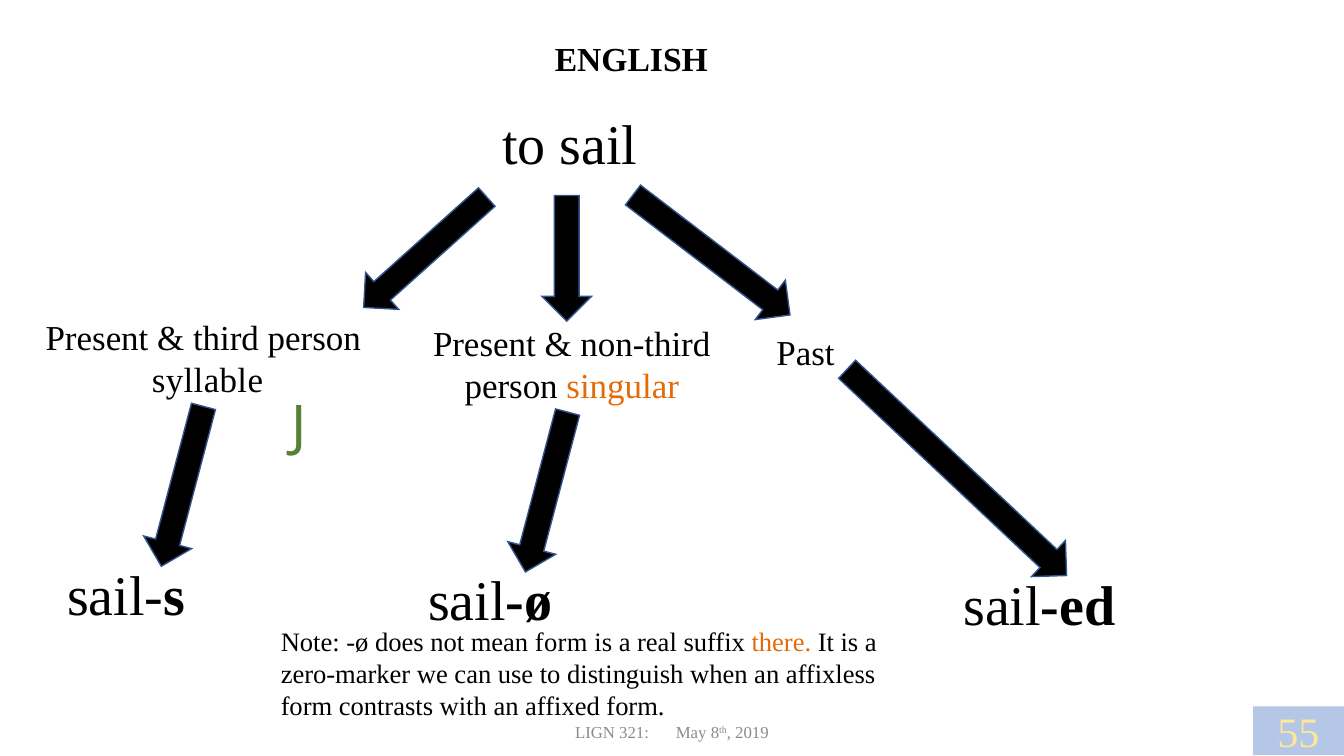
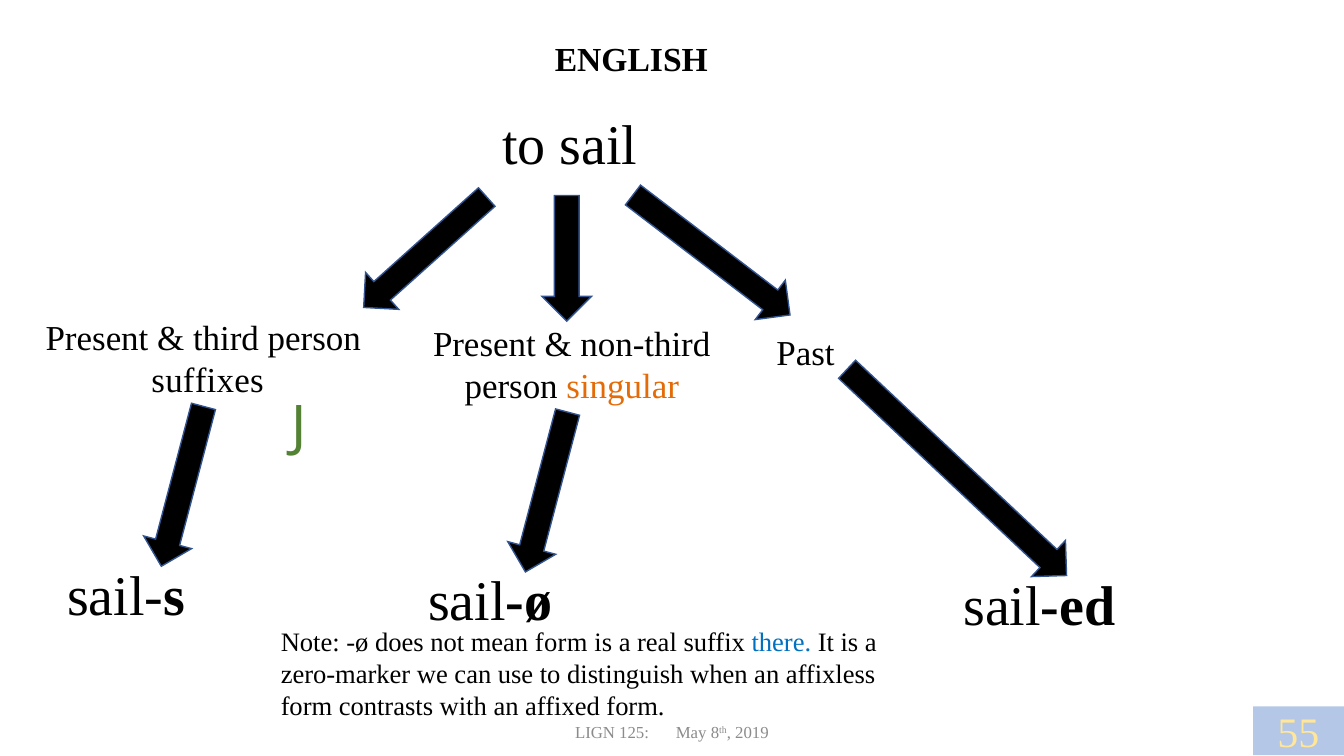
syllable: syllable -> suffixes
there colour: orange -> blue
321: 321 -> 125
